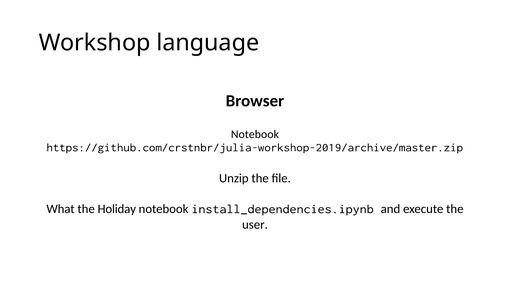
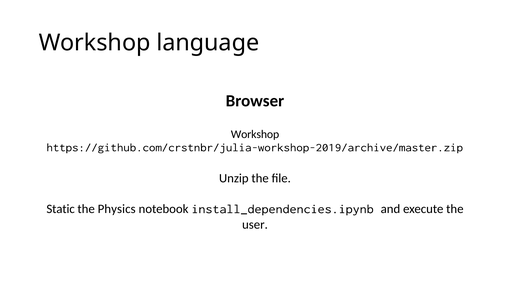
Notebook at (255, 134): Notebook -> Workshop
What: What -> Static
Holiday: Holiday -> Physics
